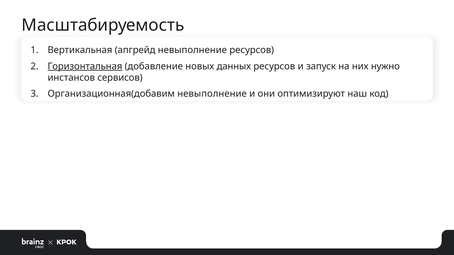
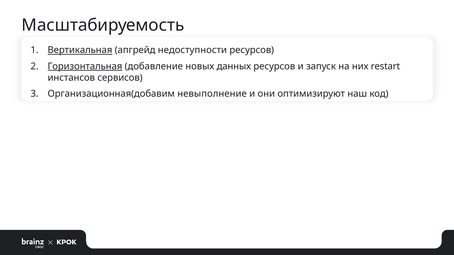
Вертикальная underline: none -> present
апгрейд невыполнение: невыполнение -> недоступности
нужно: нужно -> restart
